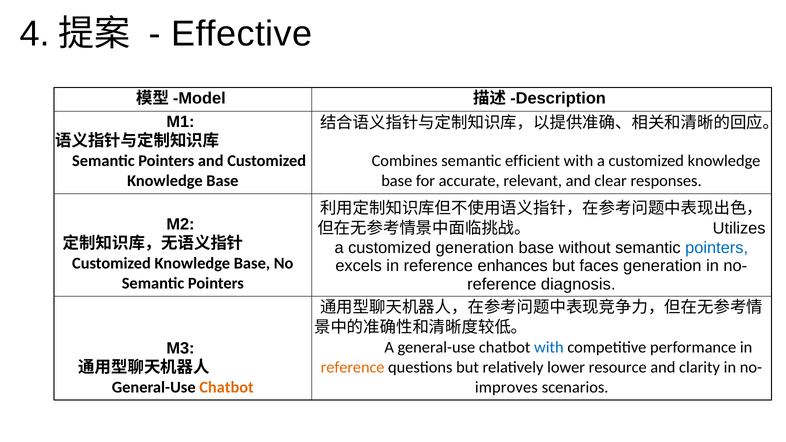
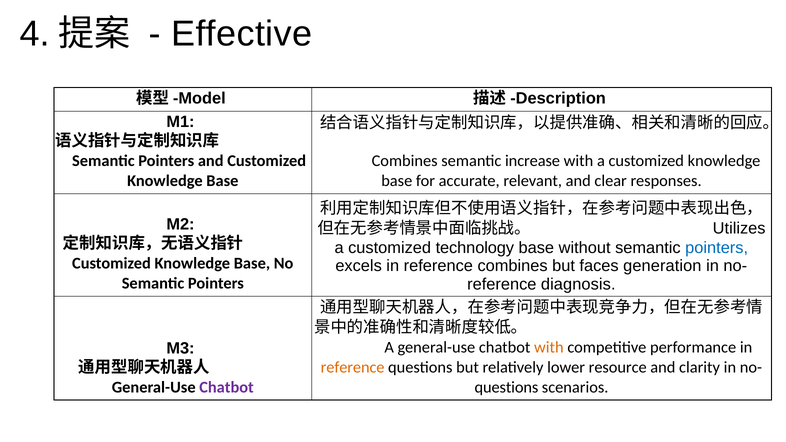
efficient: efficient -> increase
customized generation: generation -> technology
reference enhances: enhances -> combines
with at (549, 347) colour: blue -> orange
Chatbot at (227, 387) colour: orange -> purple
improves at (506, 387): improves -> questions
